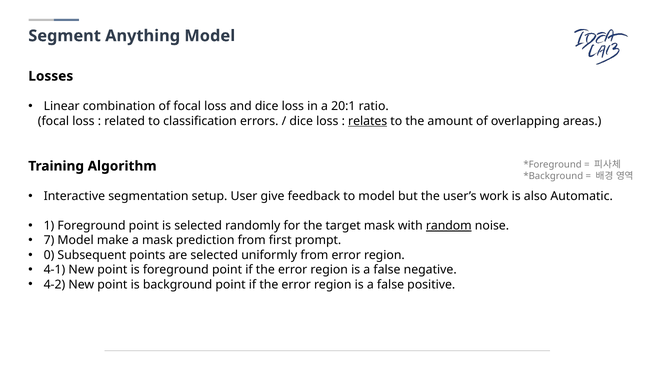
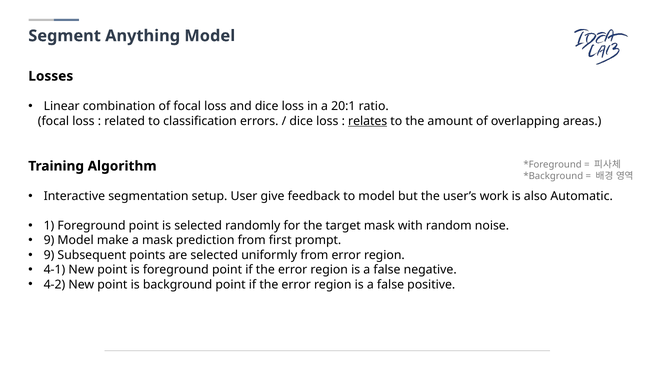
random underline: present -> none
7 at (49, 241): 7 -> 9
0 at (49, 255): 0 -> 9
